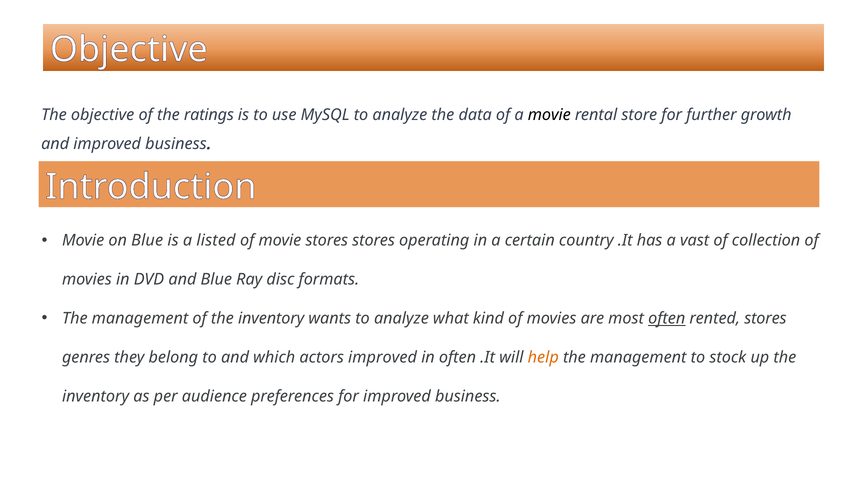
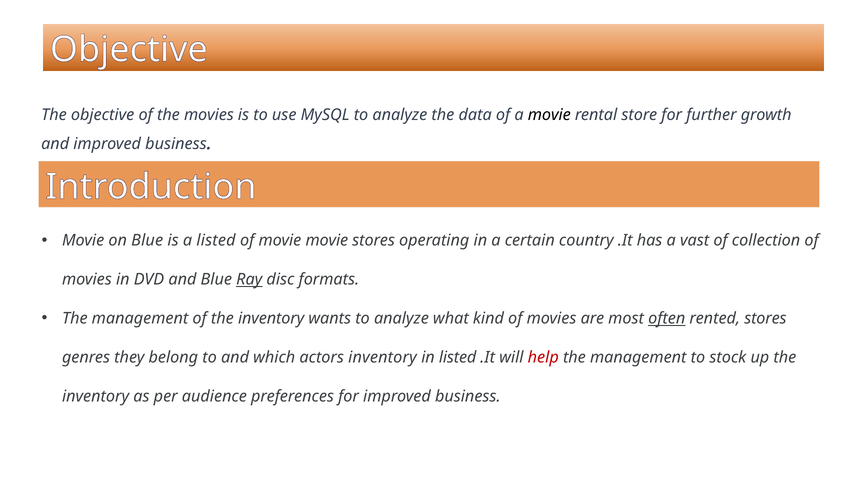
the ratings: ratings -> movies
movie stores: stores -> movie
Ray underline: none -> present
actors improved: improved -> inventory
in often: often -> listed
help colour: orange -> red
